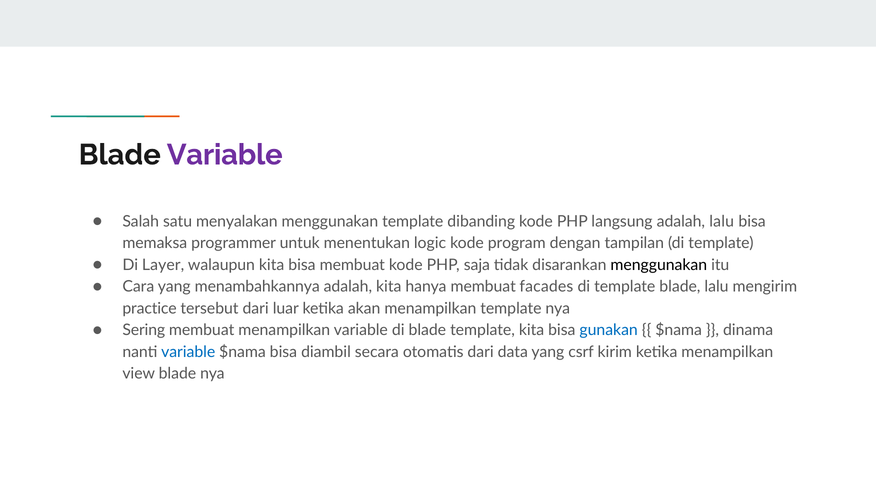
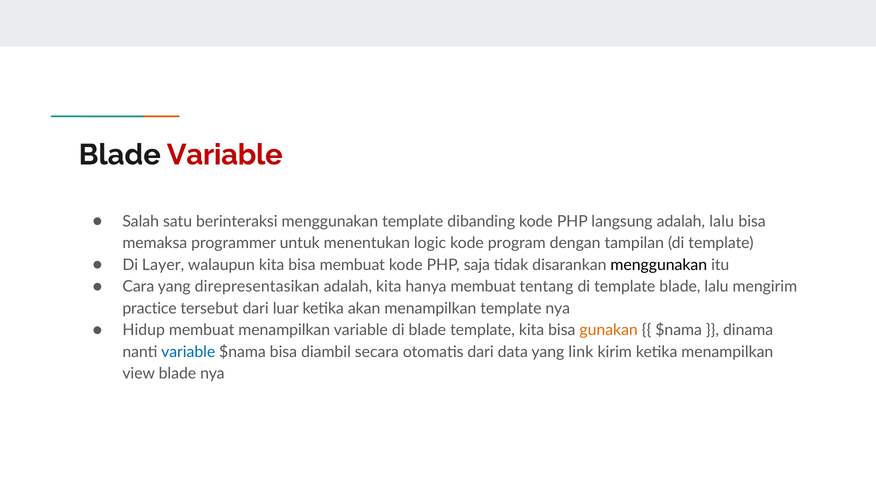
Variable at (225, 155) colour: purple -> red
menyalakan: menyalakan -> berinteraksi
menambahkannya: menambahkannya -> direpresentasikan
facades: facades -> tentang
Sering: Sering -> Hidup
gunakan colour: blue -> orange
csrf: csrf -> link
